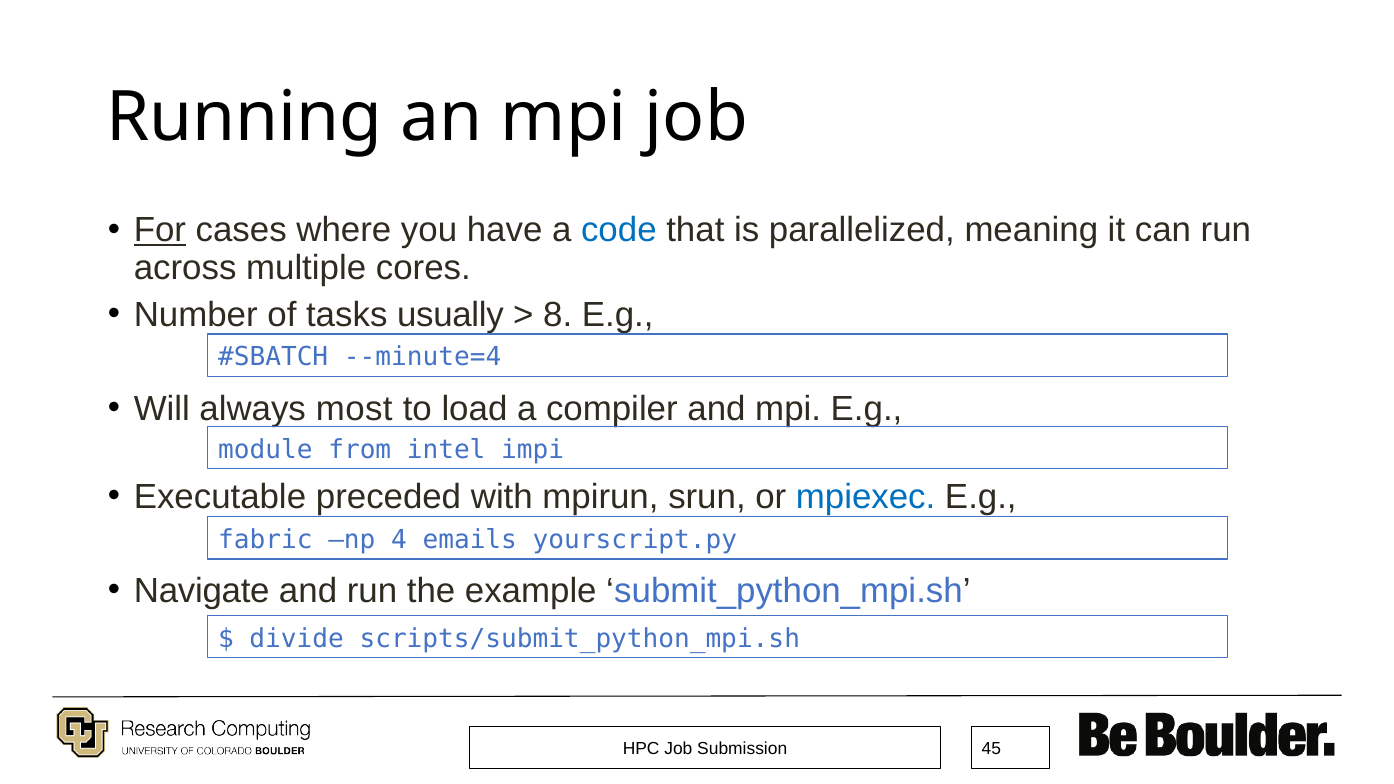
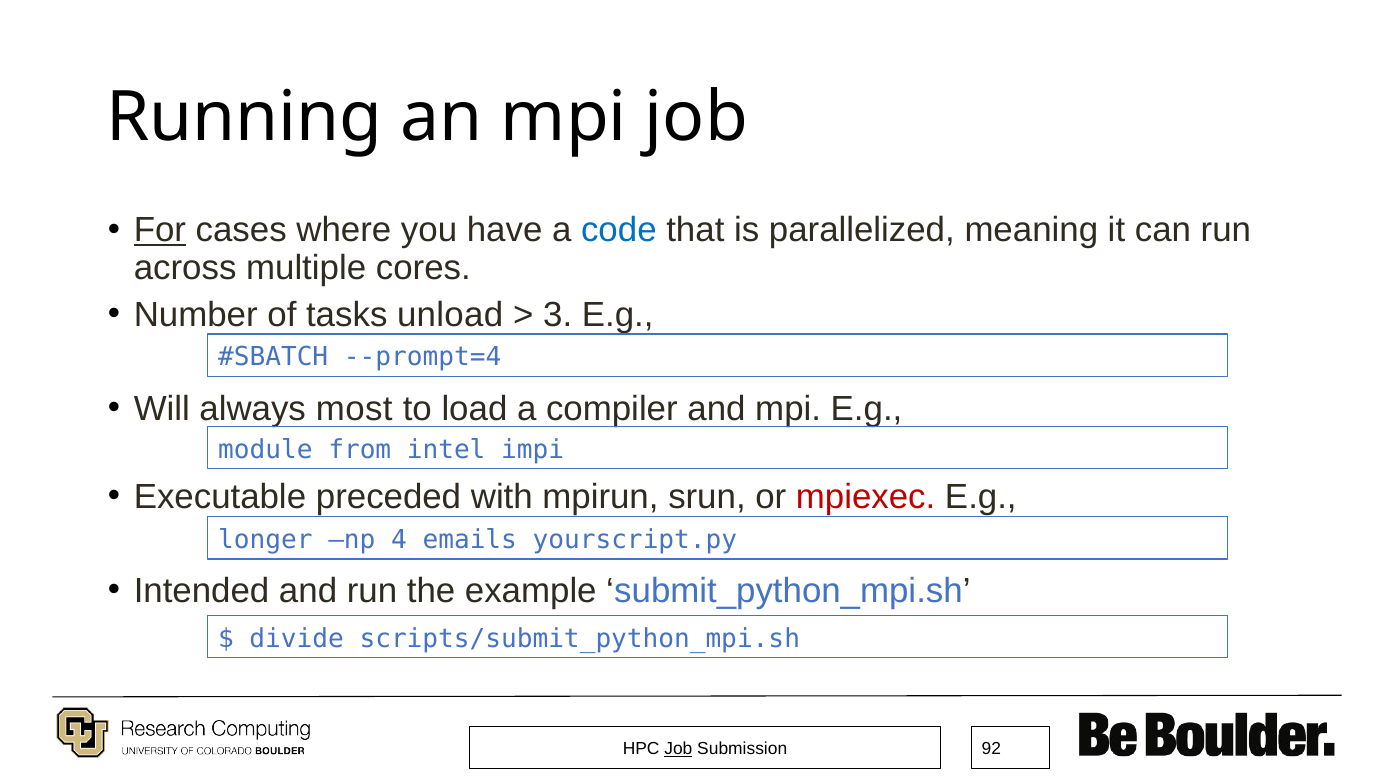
usually: usually -> unload
8: 8 -> 3
--minute=4: --minute=4 -> --prompt=4
mpiexec colour: blue -> red
fabric: fabric -> longer
Navigate: Navigate -> Intended
Job at (678, 749) underline: none -> present
45: 45 -> 92
